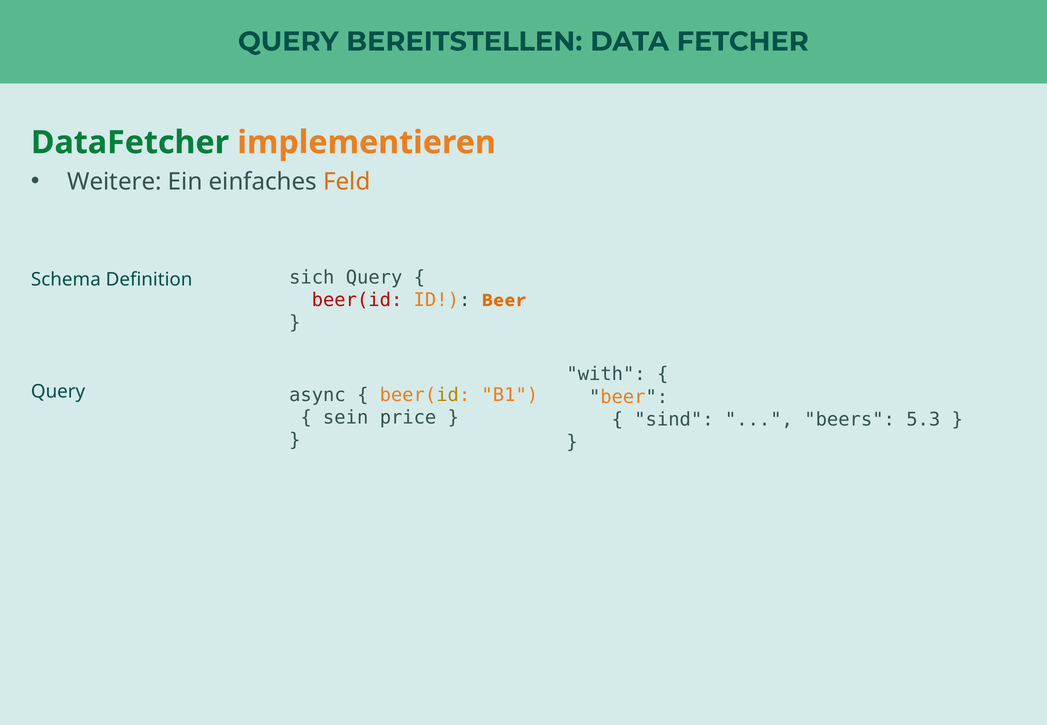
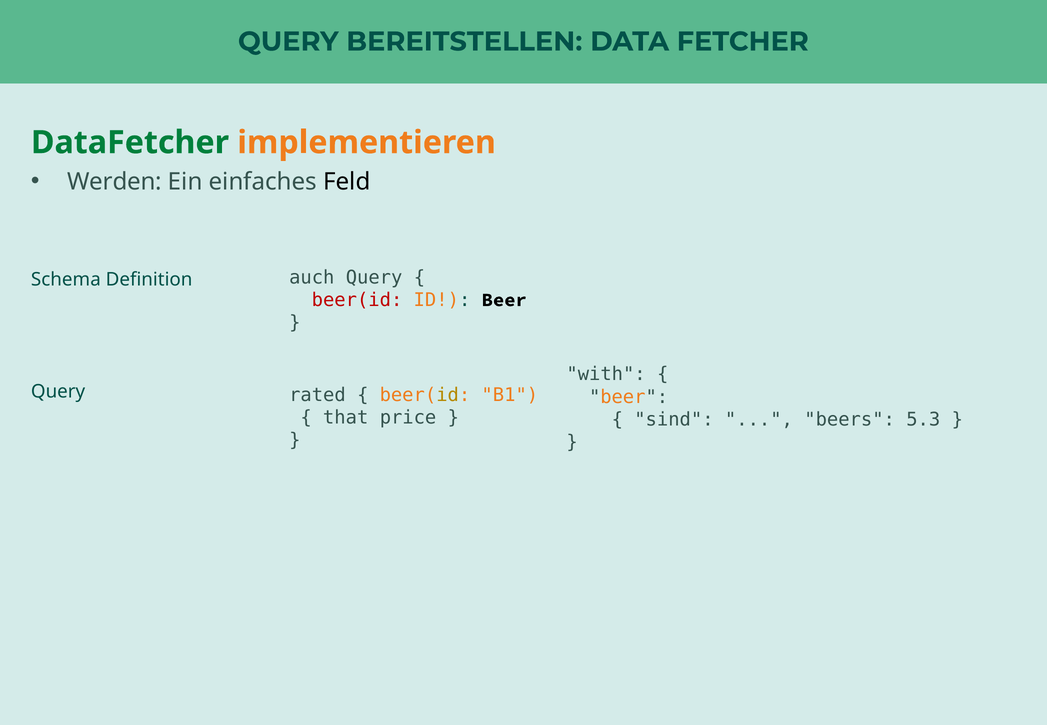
Weitere: Weitere -> Werden
Feld colour: orange -> black
sich: sich -> auch
Beer at (504, 300) colour: orange -> black
async: async -> rated
sein: sein -> that
